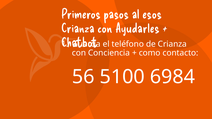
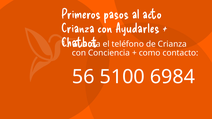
esos: esos -> acto
